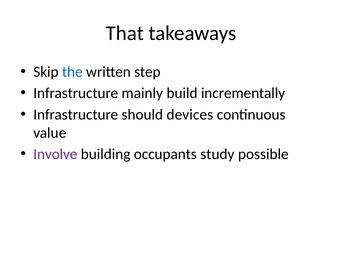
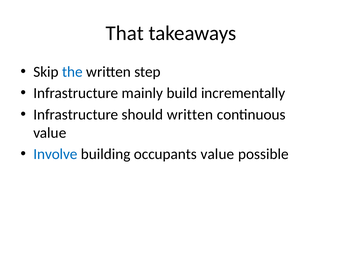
should devices: devices -> written
Involve colour: purple -> blue
occupants study: study -> value
